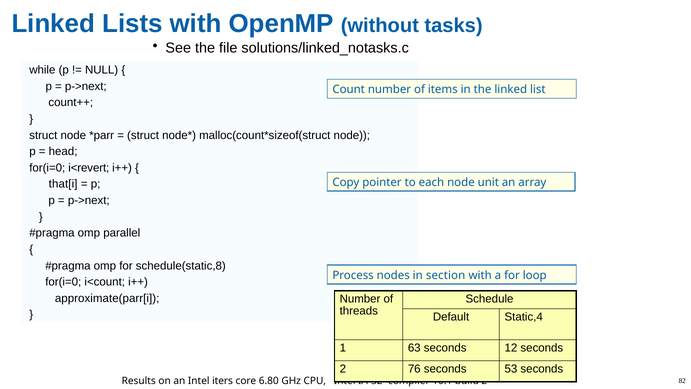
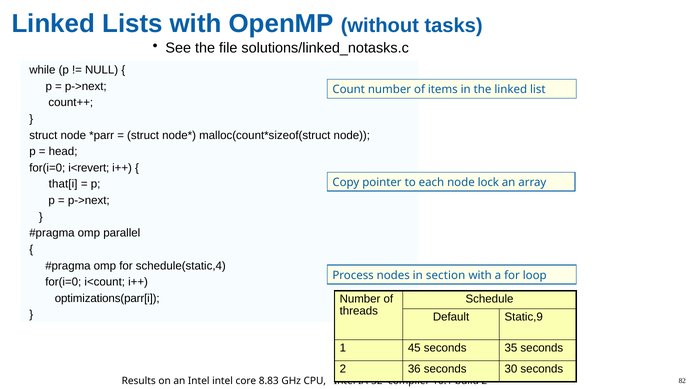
unit: unit -> lock
schedule(static,8: schedule(static,8 -> schedule(static,4
approximate(parr[i: approximate(parr[i -> optimizations(parr[i
Static,4: Static,4 -> Static,9
63: 63 -> 45
12: 12 -> 35
76: 76 -> 36
53: 53 -> 30
Intel iters: iters -> intel
6.80: 6.80 -> 8.83
